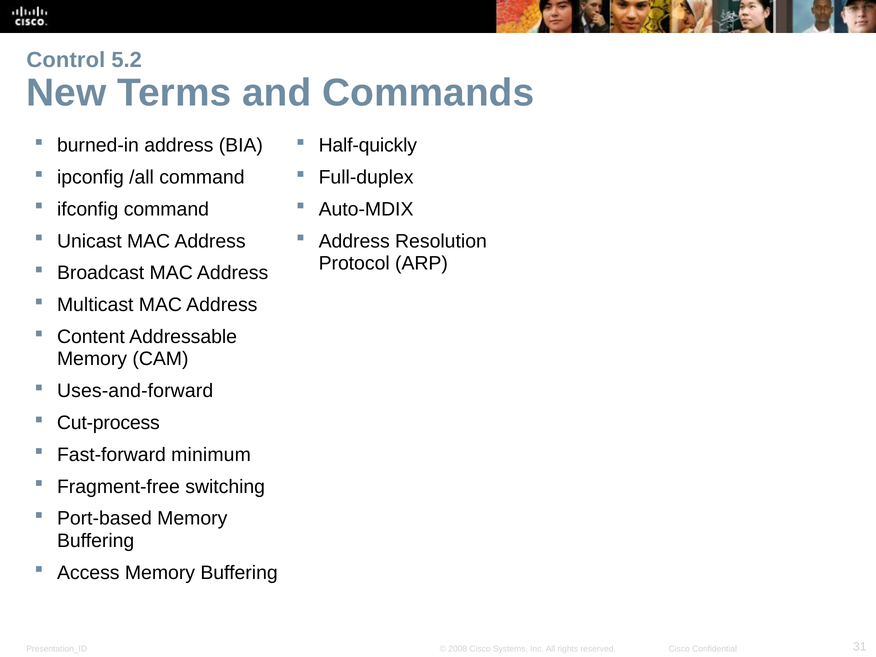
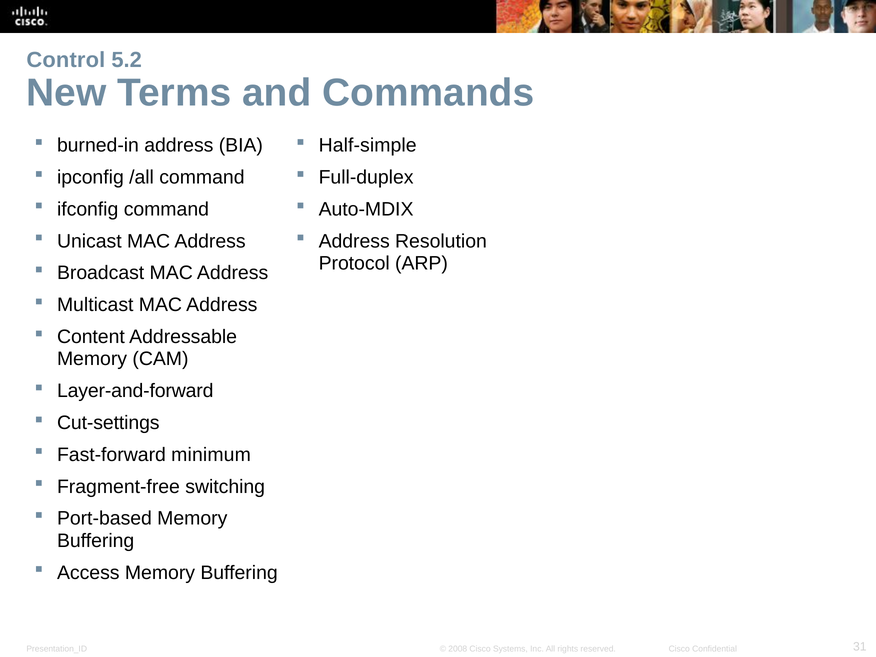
Half-quickly: Half-quickly -> Half-simple
Uses-and-forward: Uses-and-forward -> Layer-and-forward
Cut-process: Cut-process -> Cut-settings
